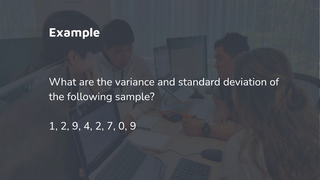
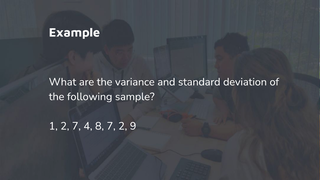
2 9: 9 -> 7
4 2: 2 -> 8
7 0: 0 -> 2
